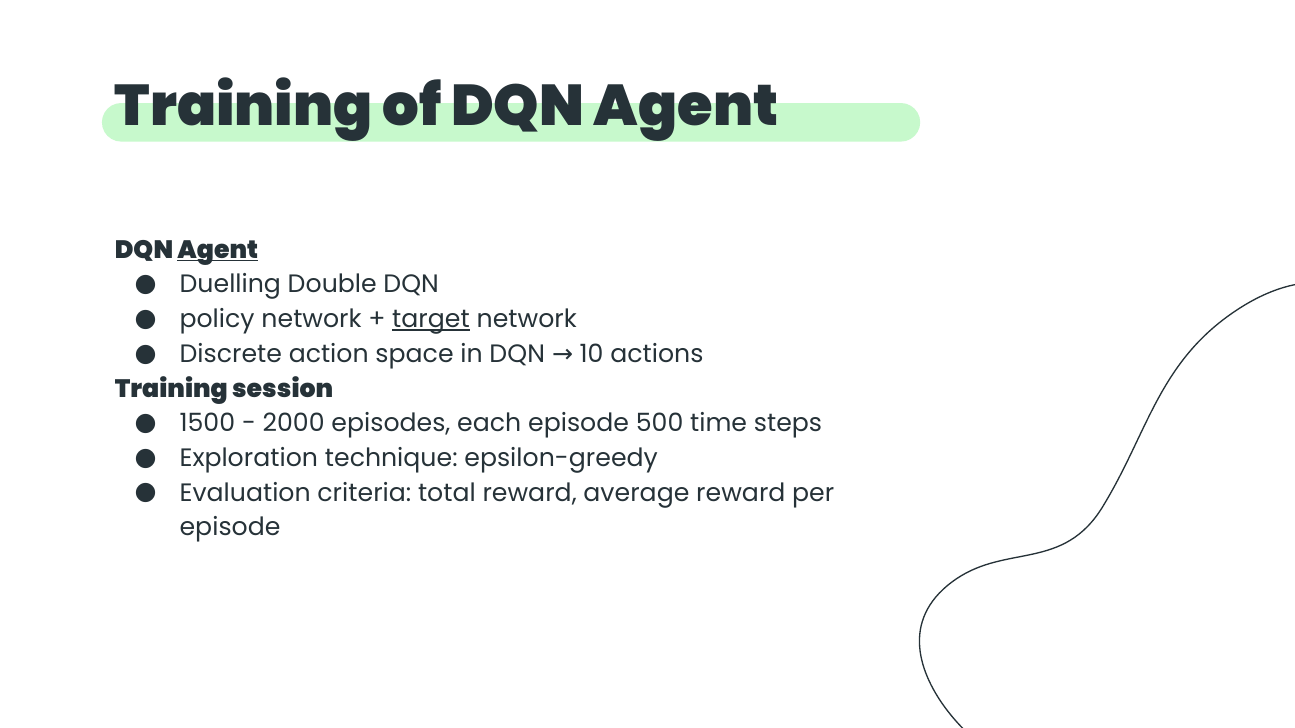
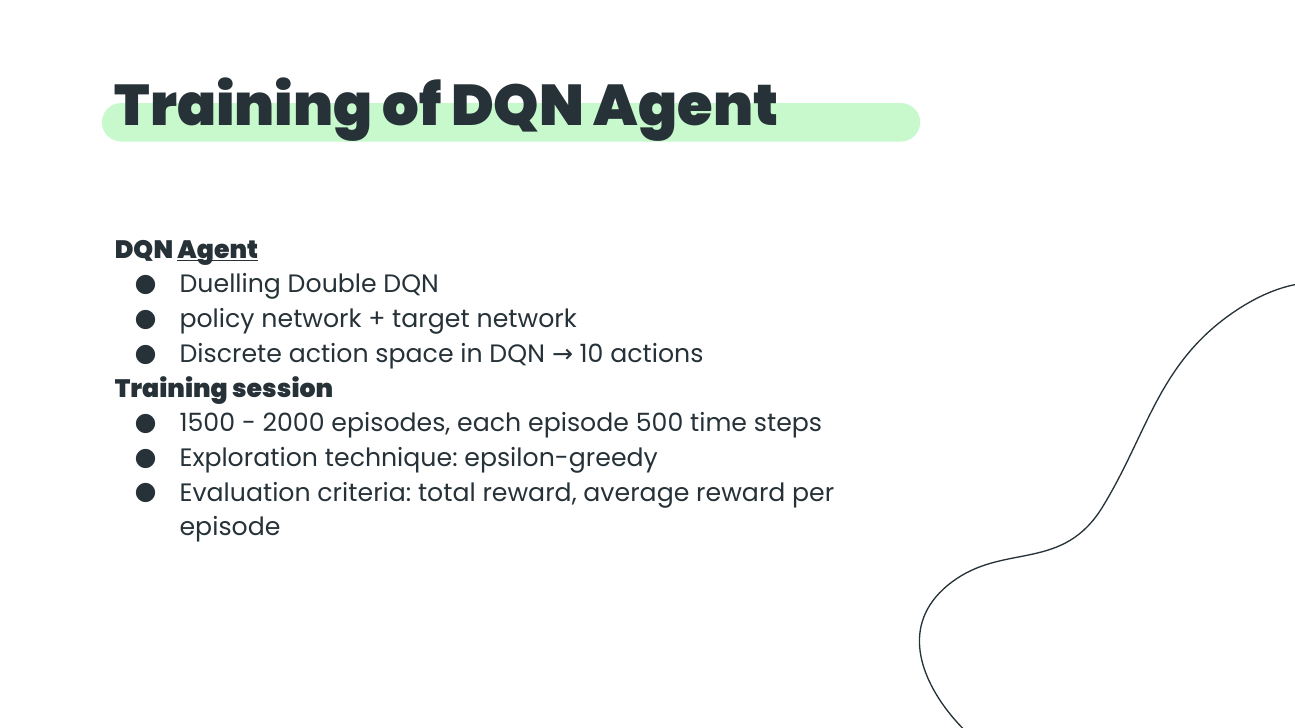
target underline: present -> none
